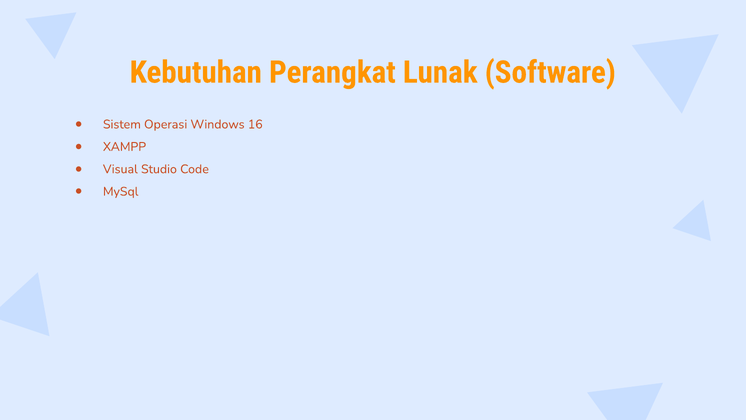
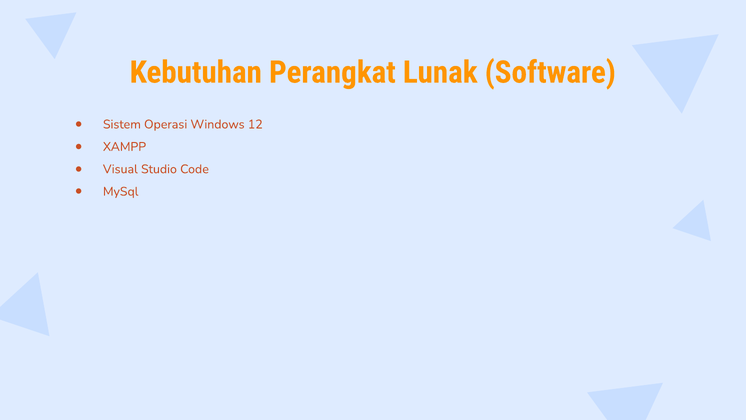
16: 16 -> 12
